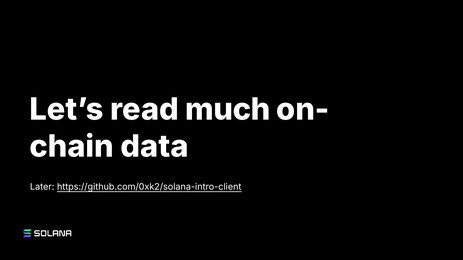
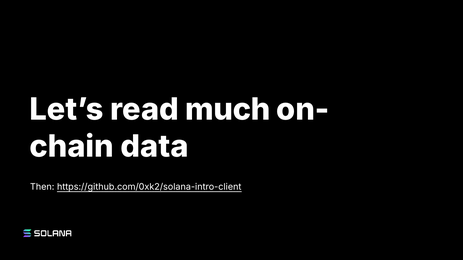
Later: Later -> Then
